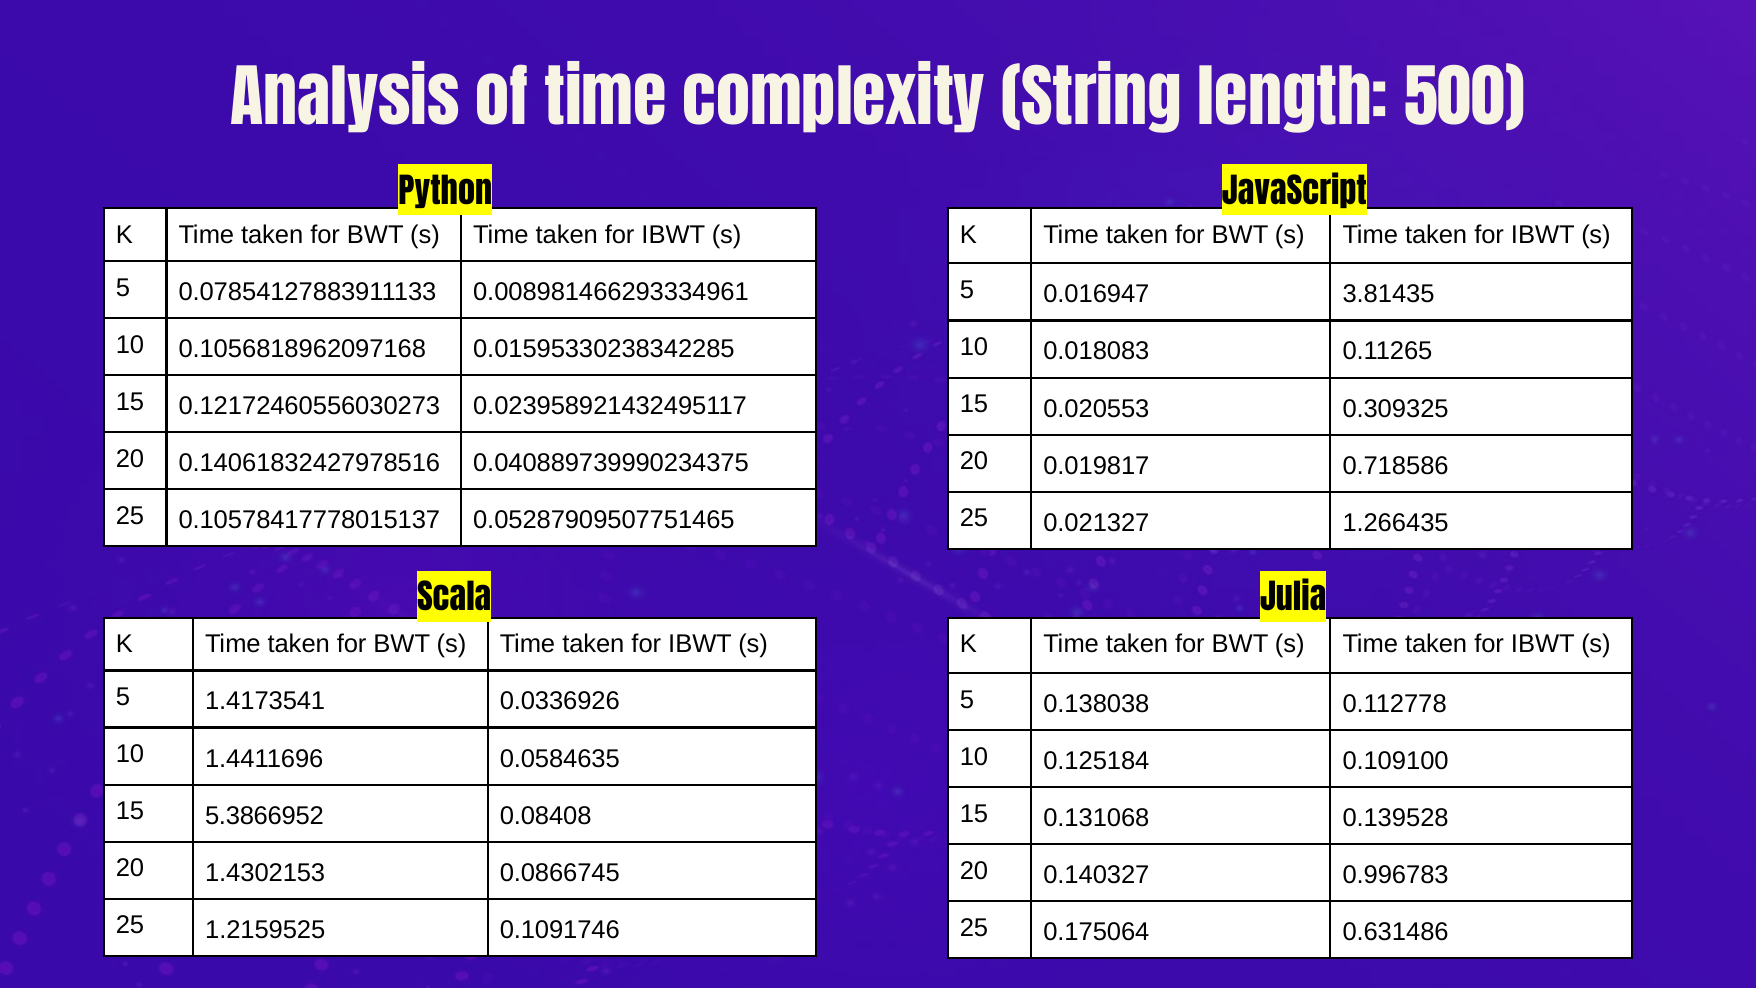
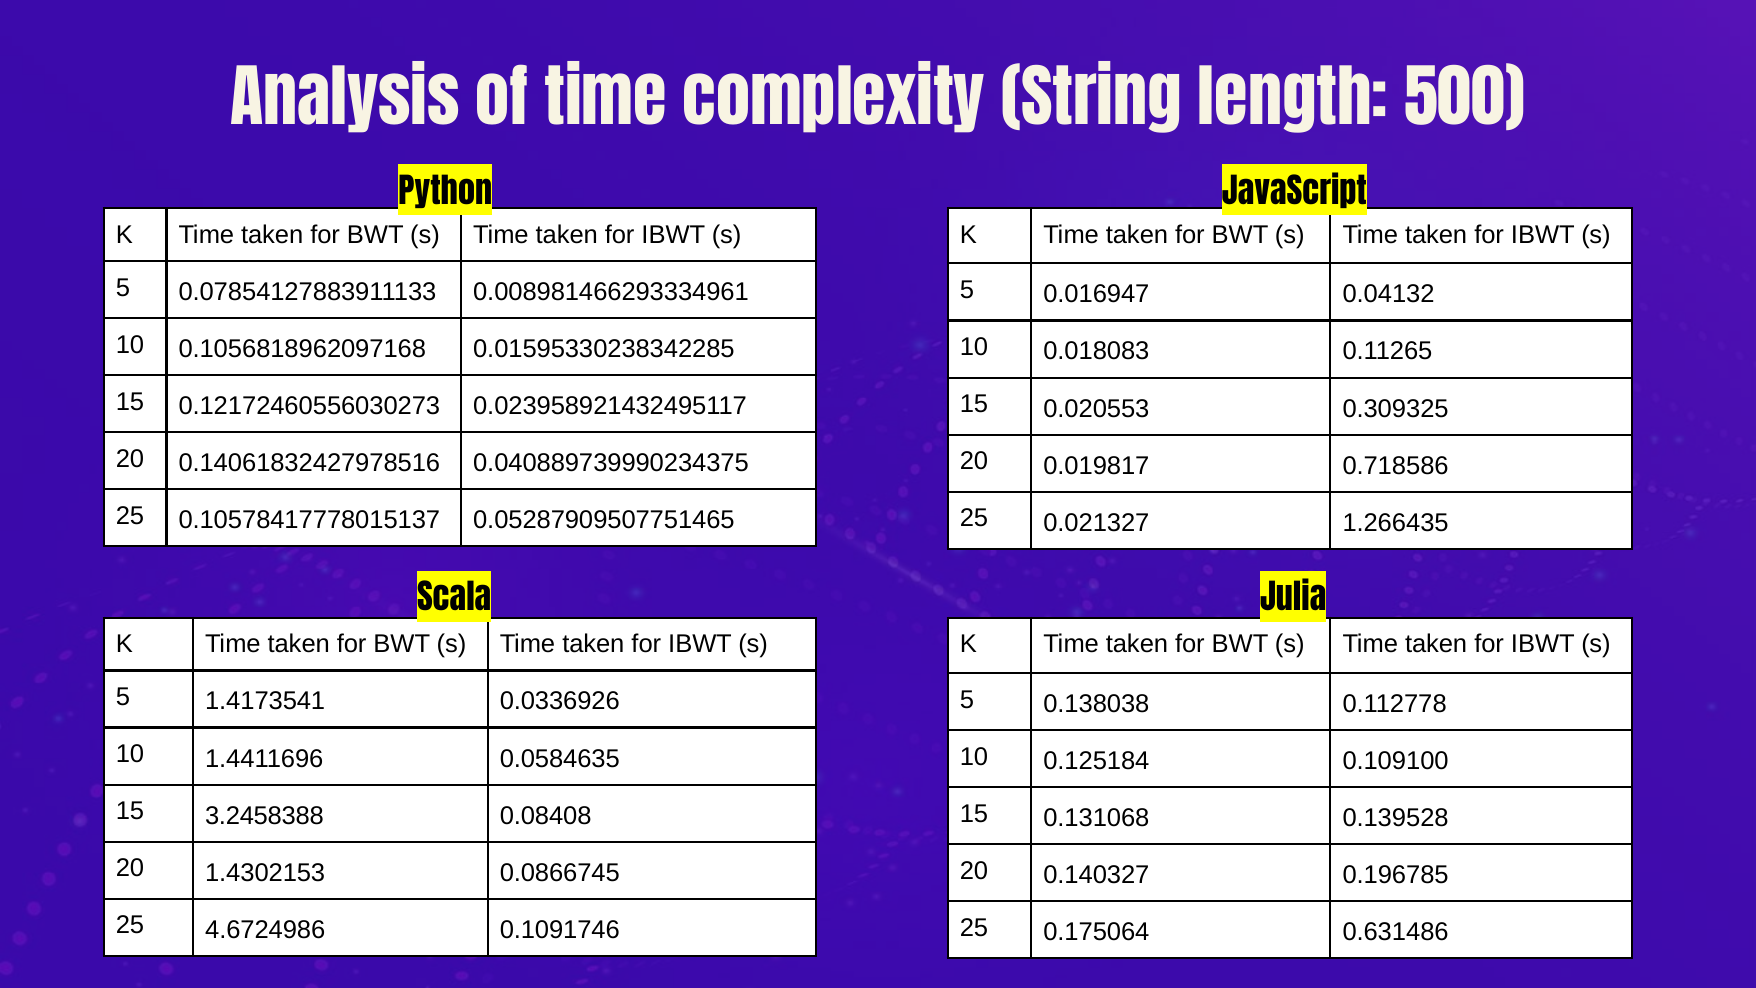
3.81435: 3.81435 -> 0.04132
5.3866952: 5.3866952 -> 3.2458388
0.996783: 0.996783 -> 0.196785
1.2159525: 1.2159525 -> 4.6724986
